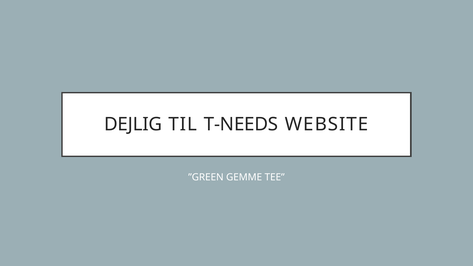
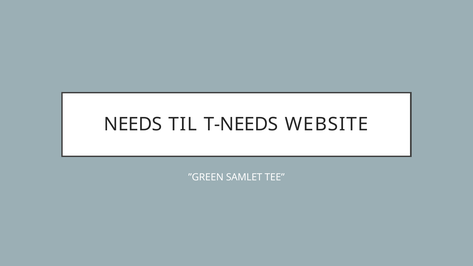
DEJLIG: DEJLIG -> NEEDS
GEMME: GEMME -> SAMLET
